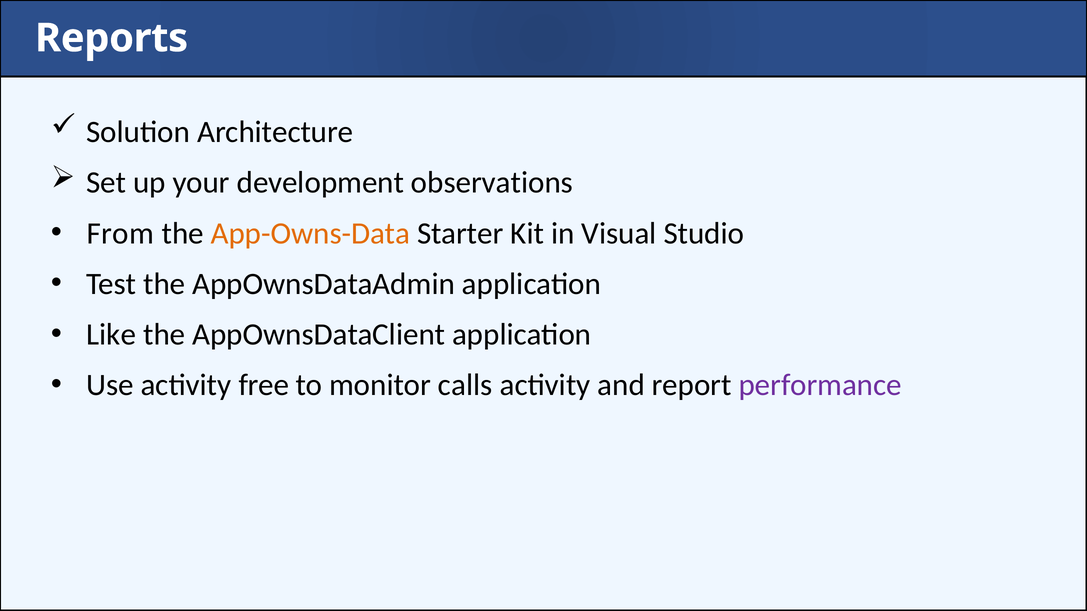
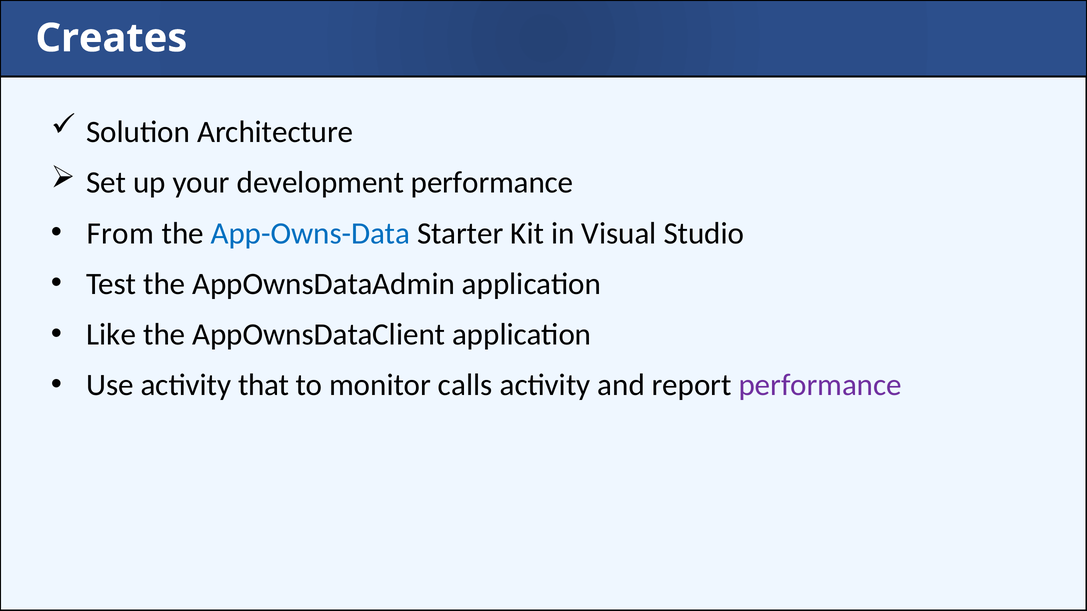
Reports: Reports -> Creates
development observations: observations -> performance
App-Owns-Data colour: orange -> blue
free: free -> that
